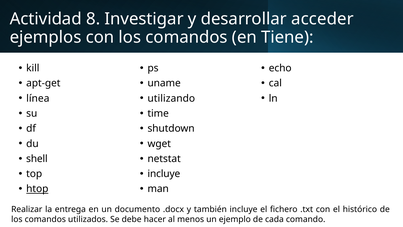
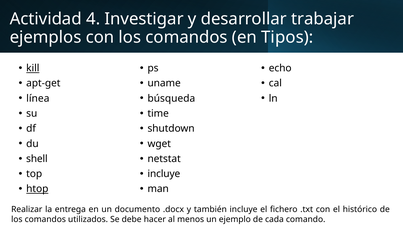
8: 8 -> 4
acceder: acceder -> trabajar
Tiene: Tiene -> Tipos
kill underline: none -> present
utilizando: utilizando -> búsqueda
